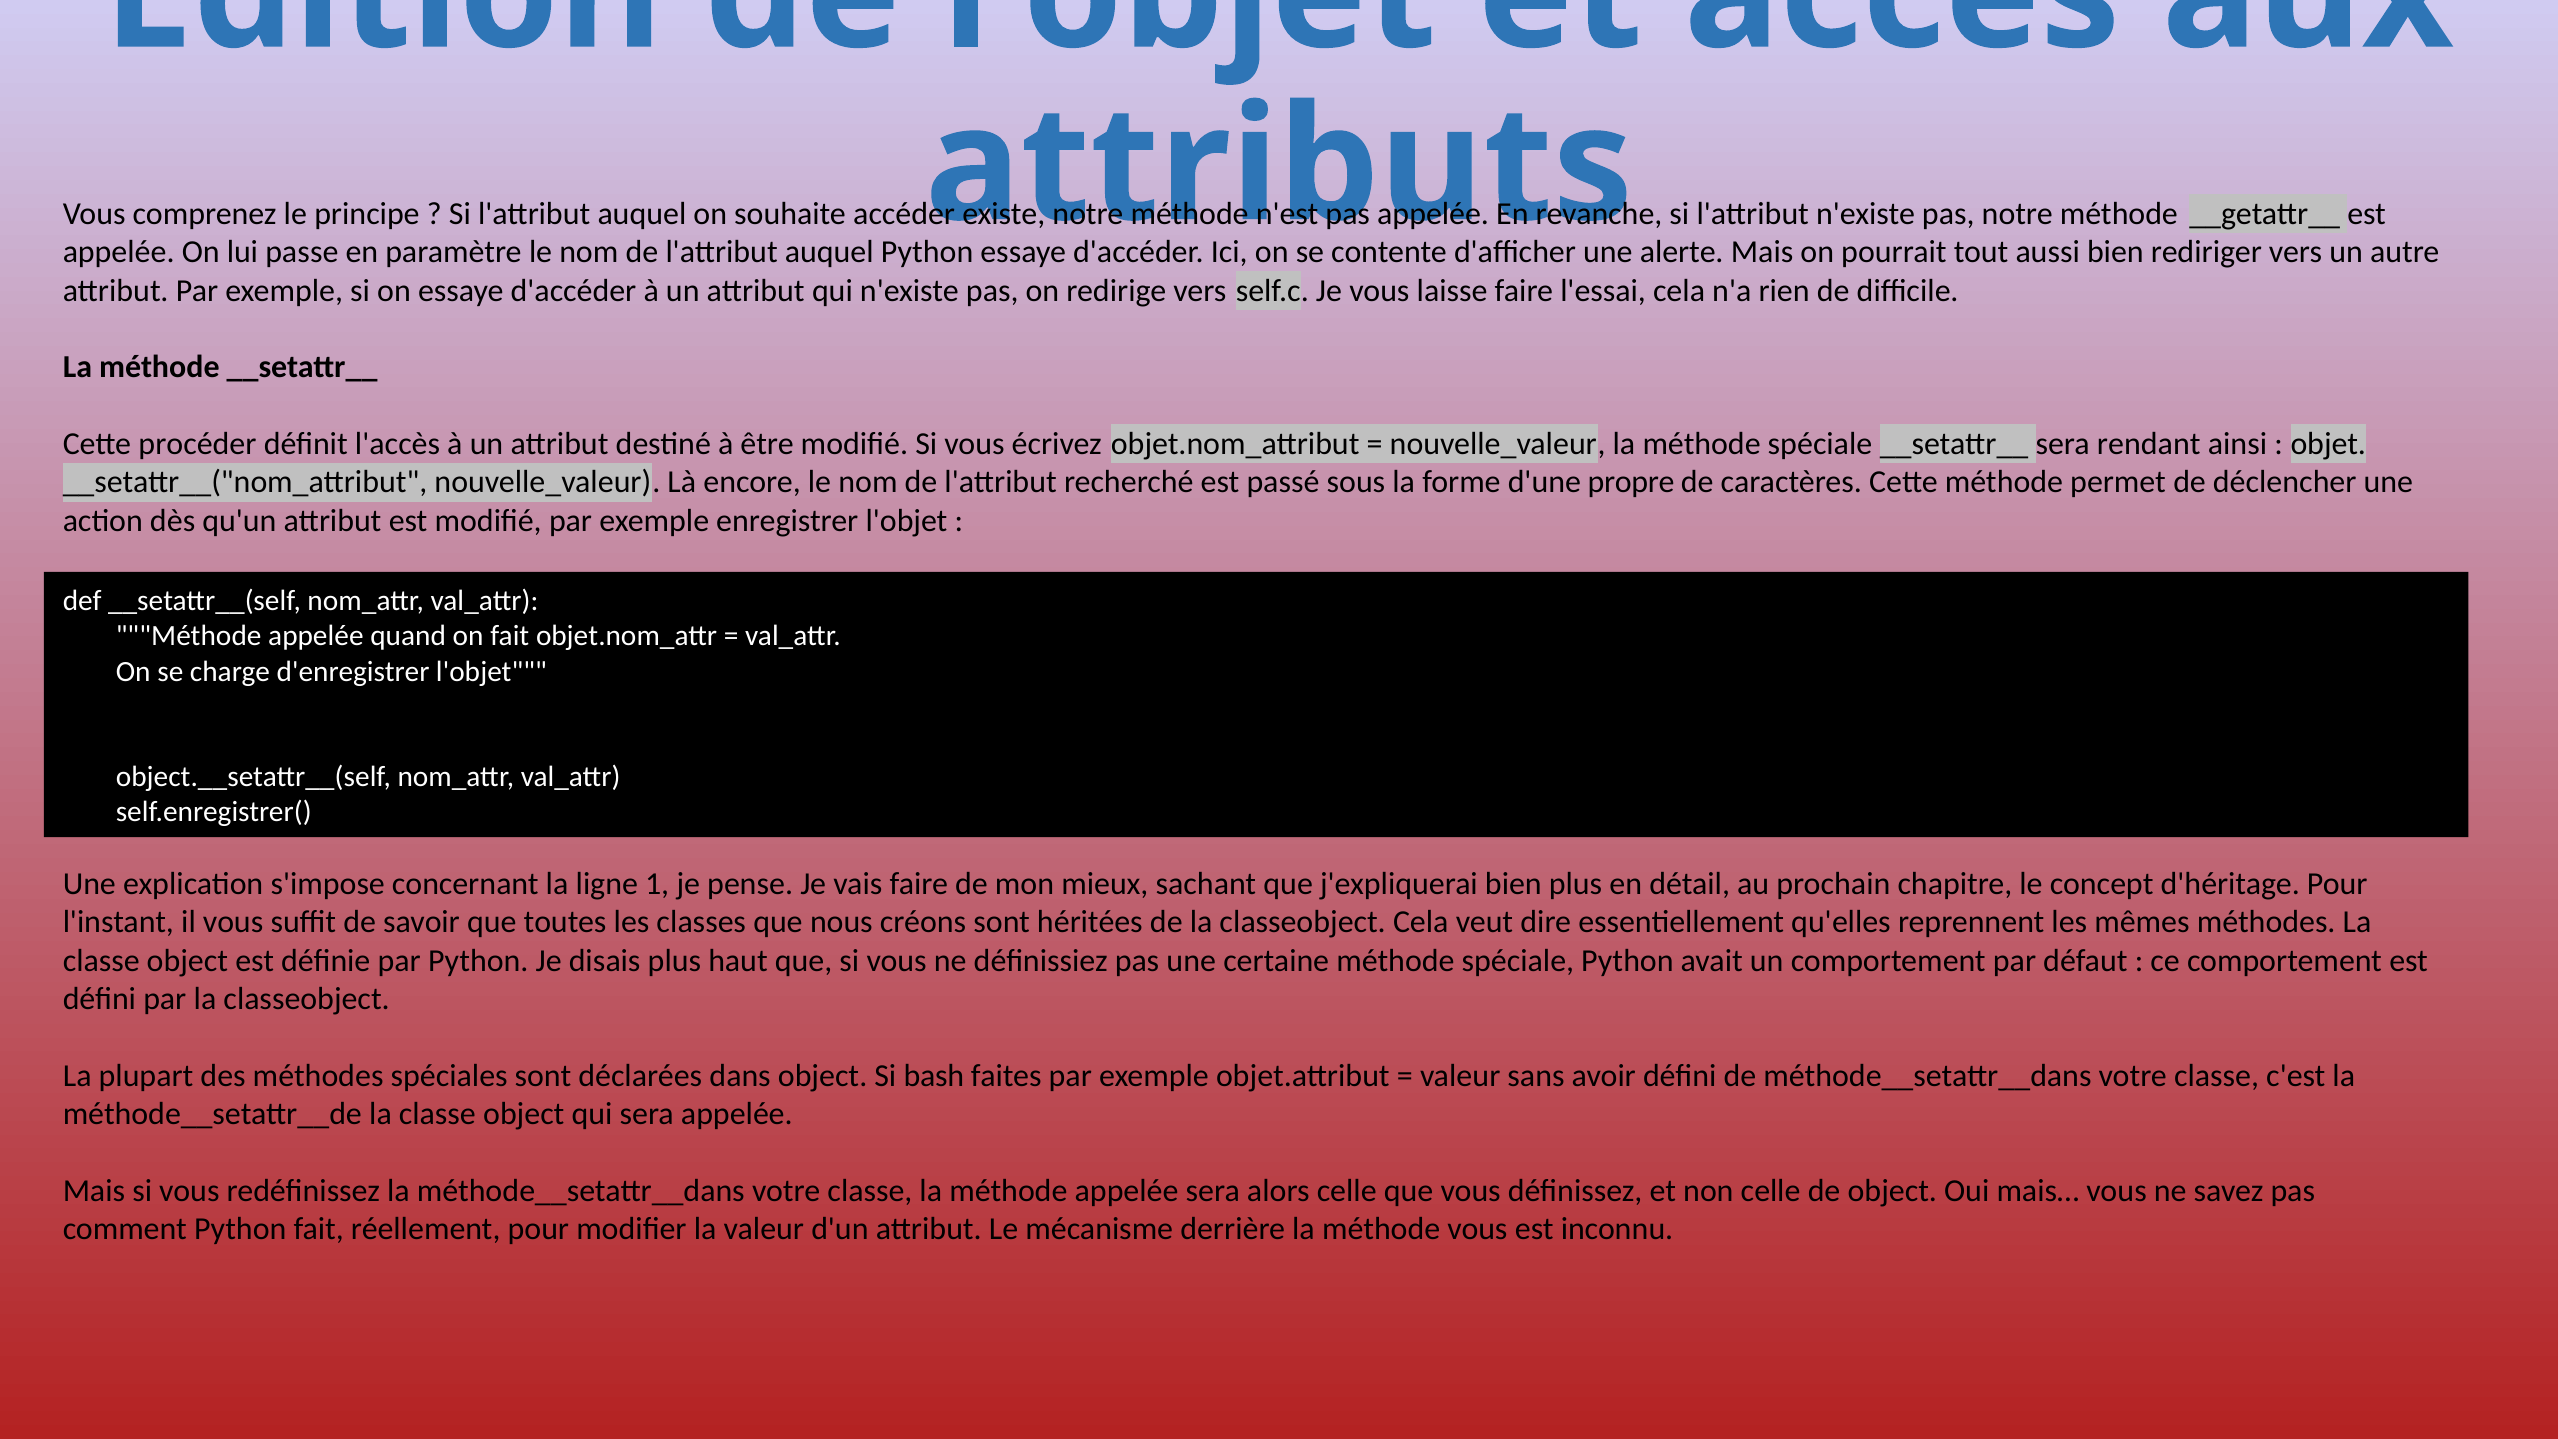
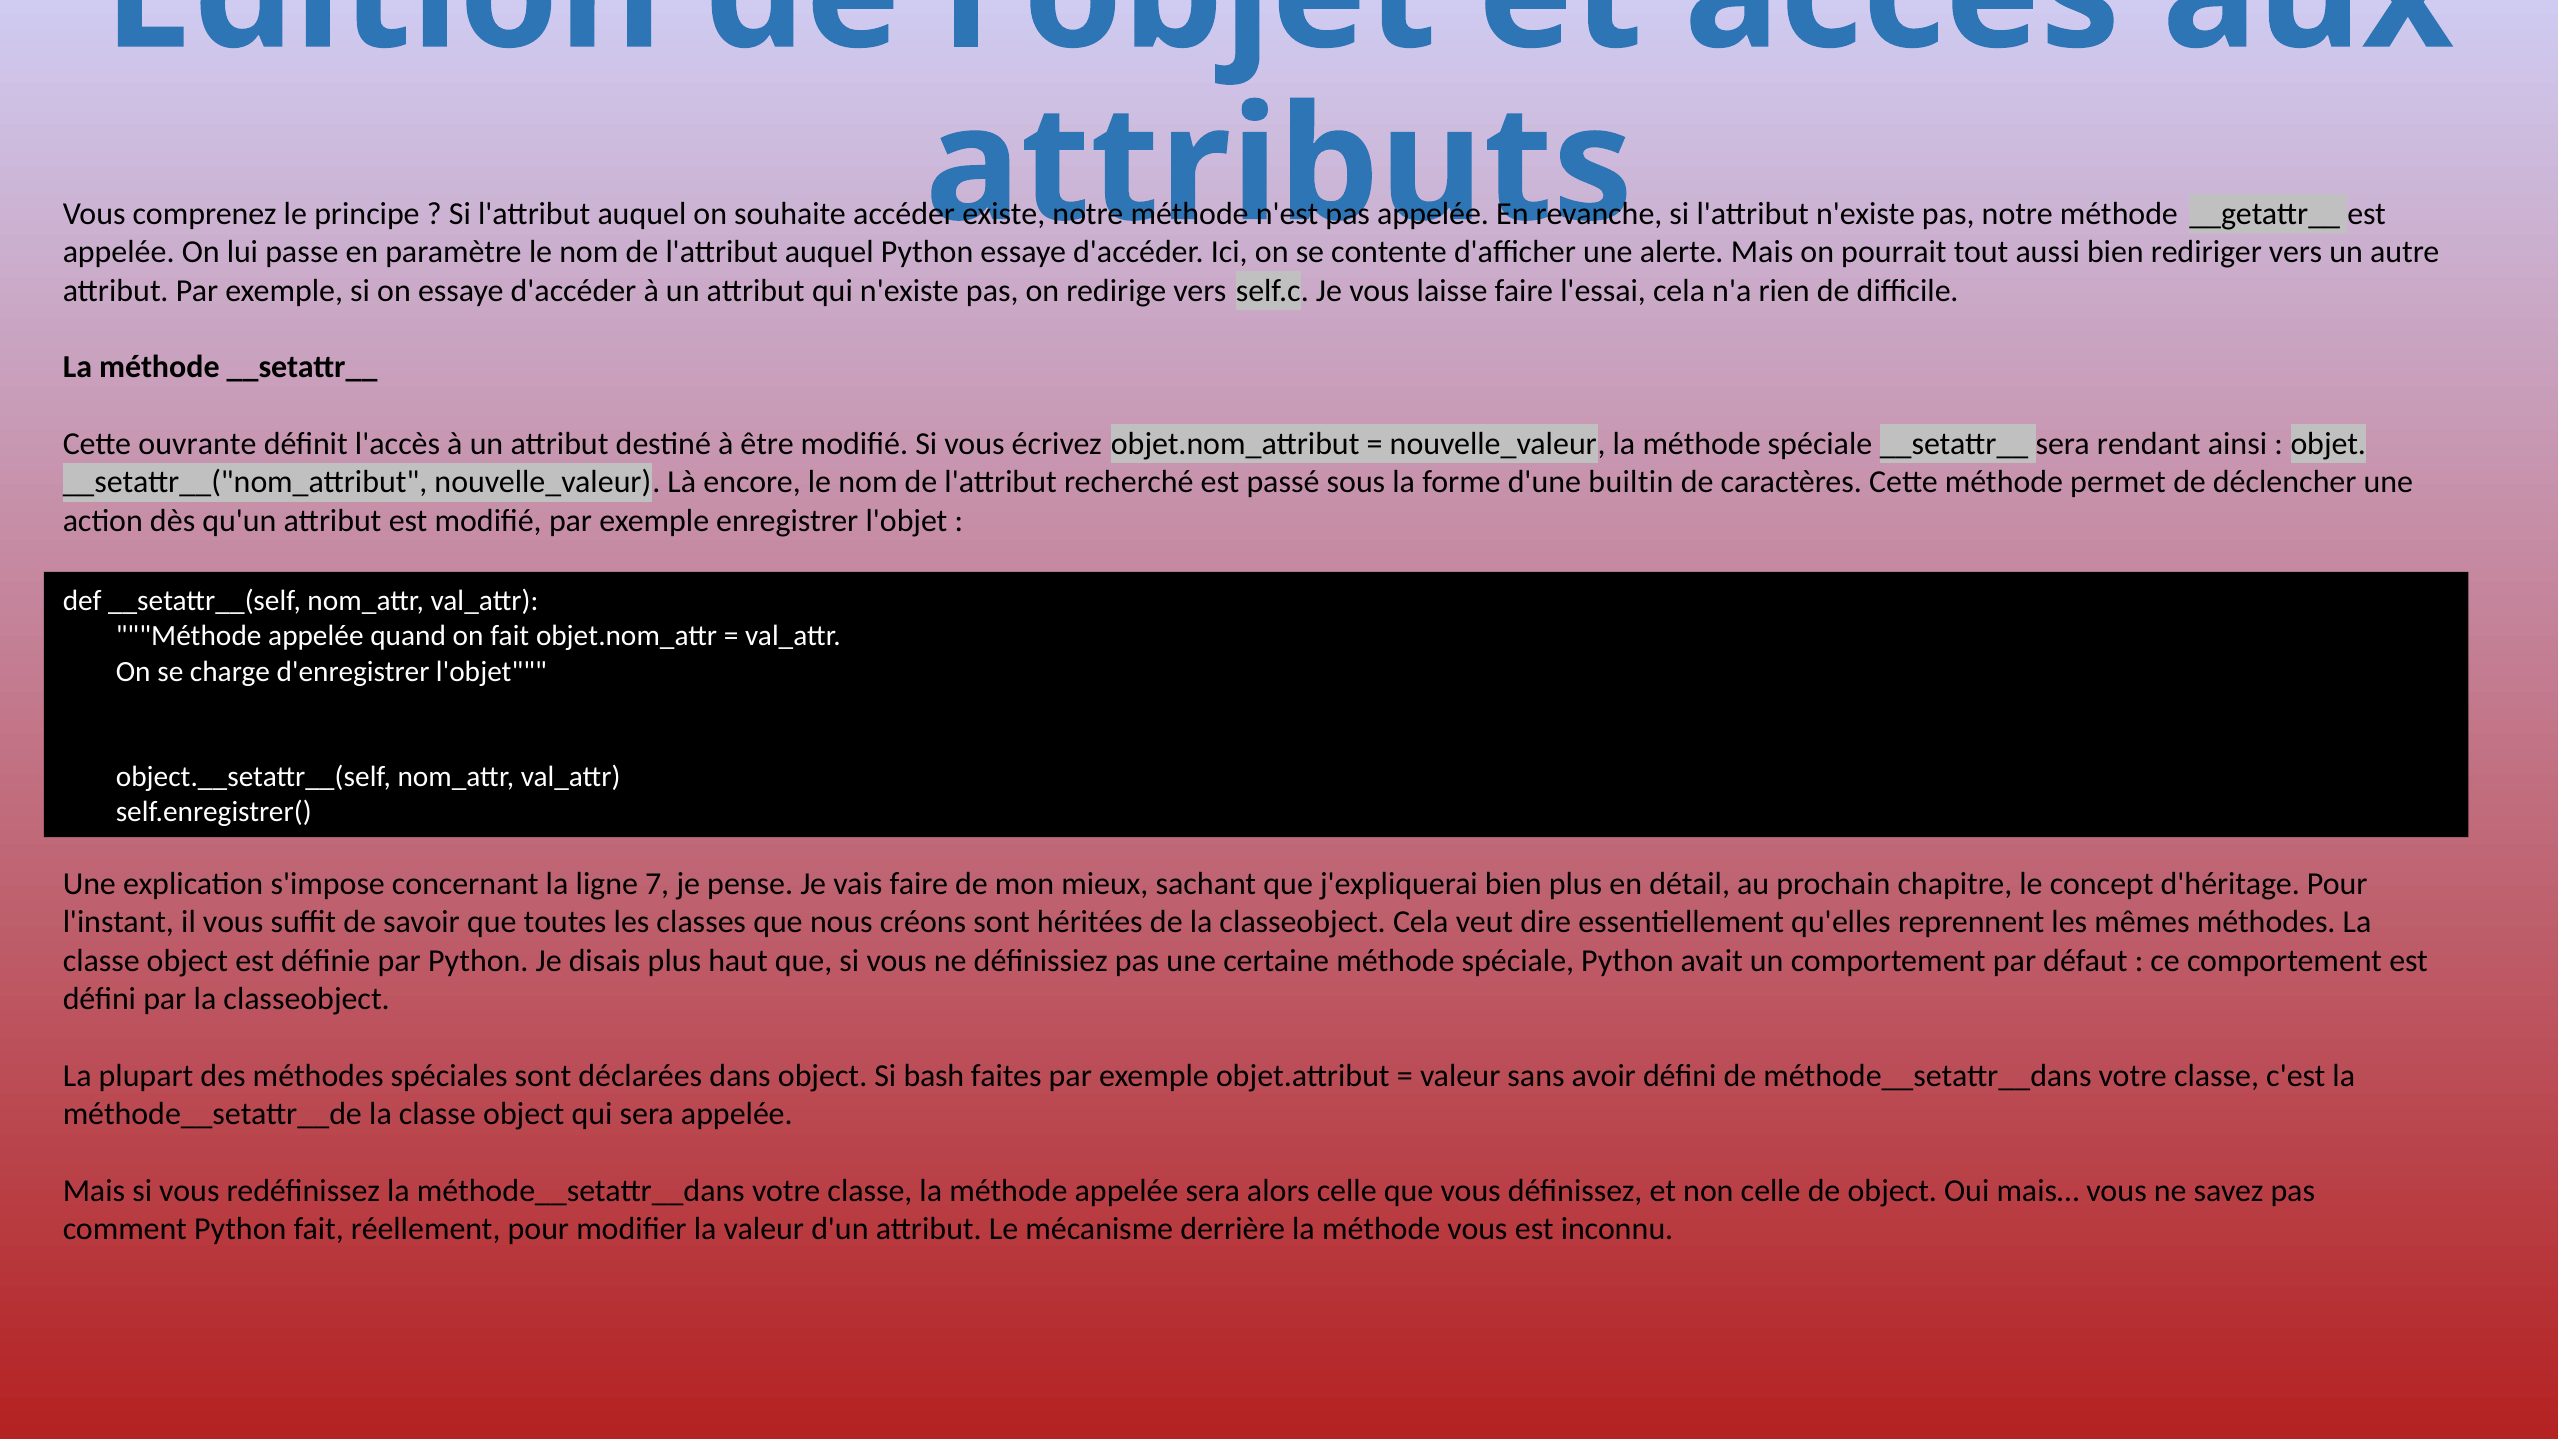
procéder: procéder -> ouvrante
propre: propre -> builtin
1: 1 -> 7
